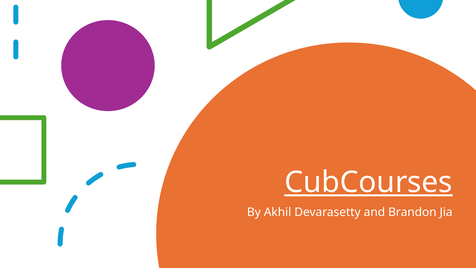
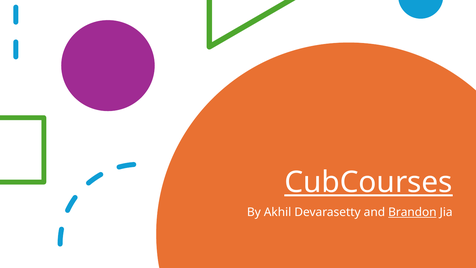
Brandon underline: none -> present
